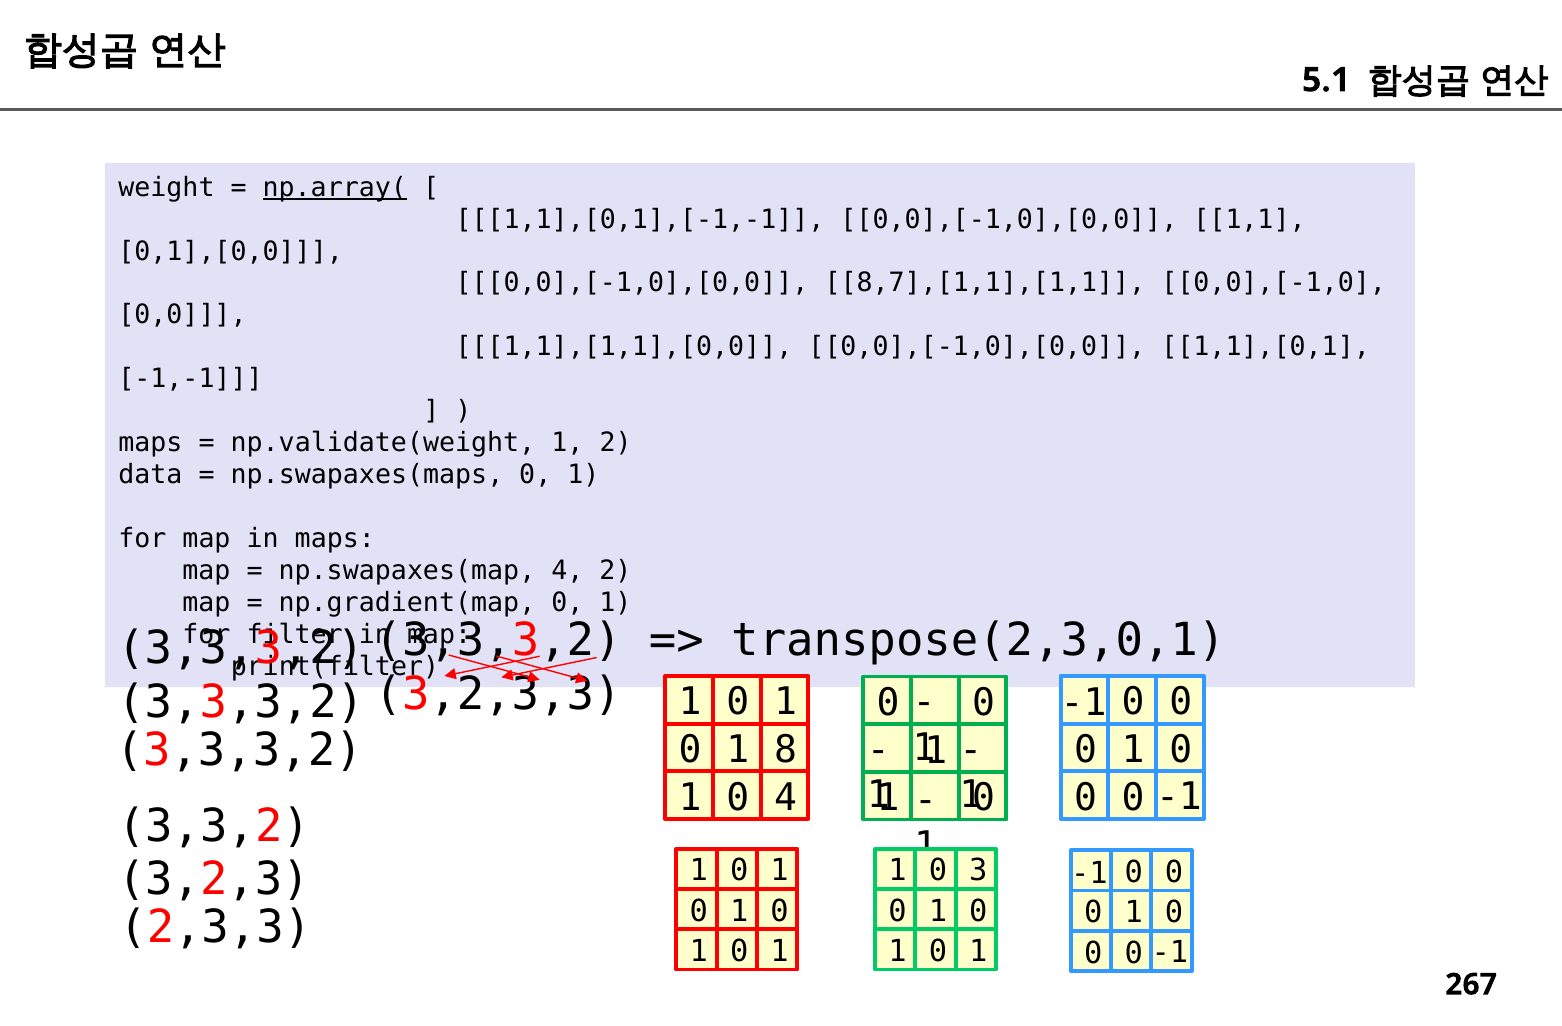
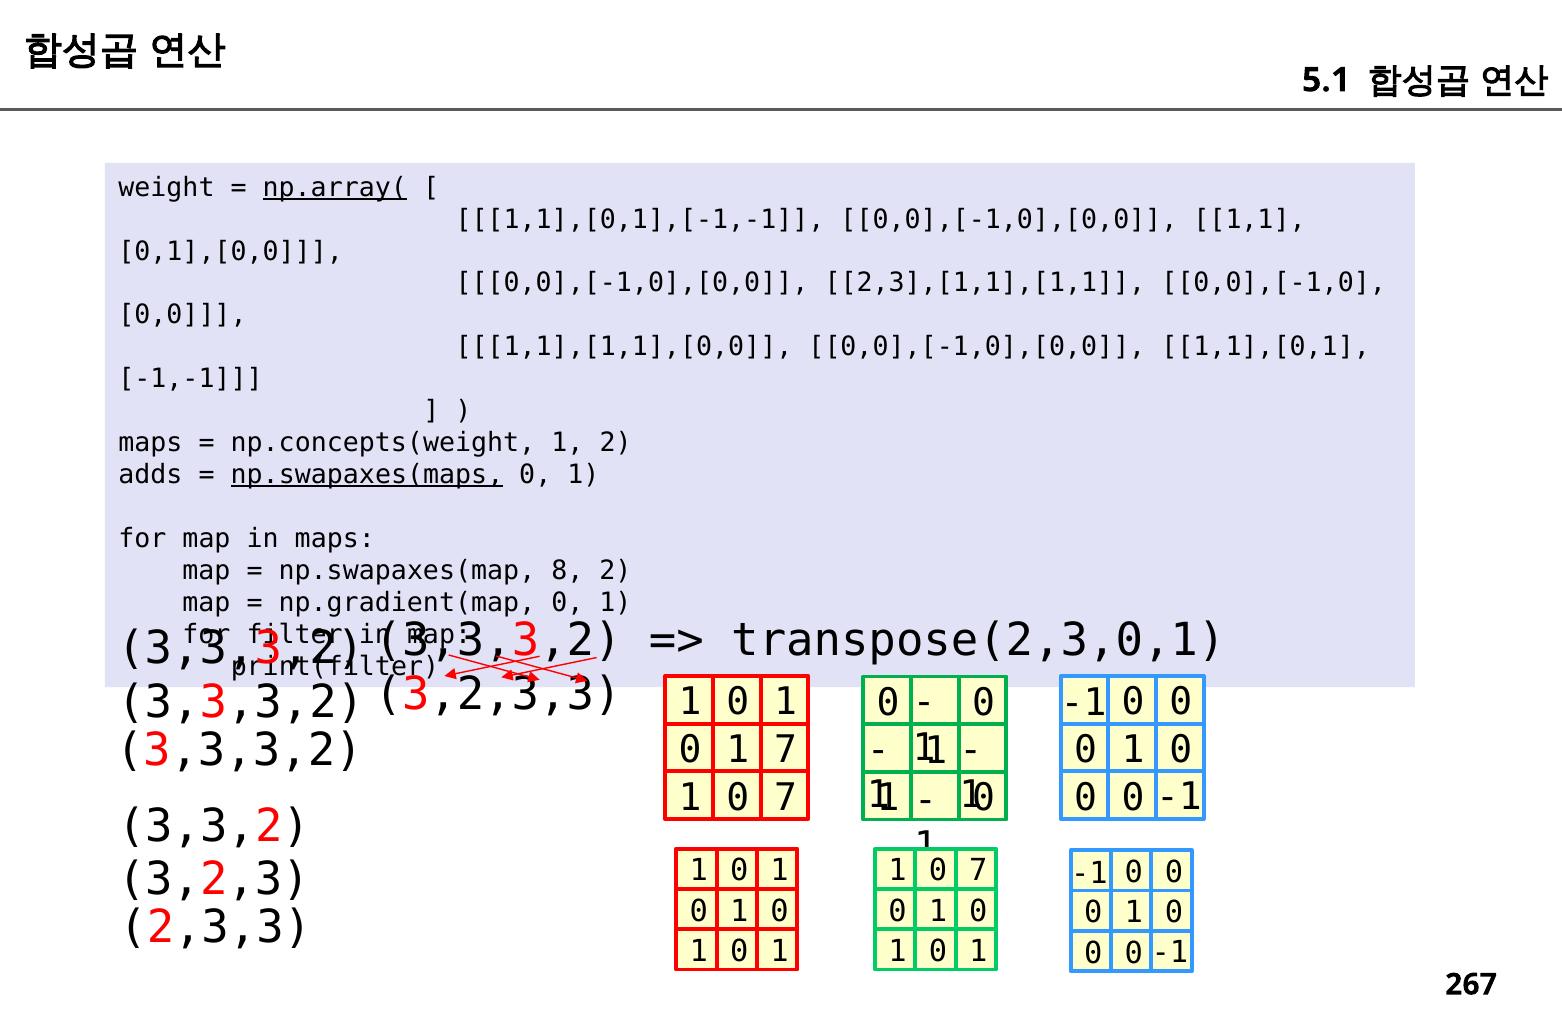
8,7],[1,1],[1,1: 8,7],[1,1],[1,1 -> 2,3],[1,1],[1,1
np.validate(weight: np.validate(weight -> np.concepts(weight
data: data -> adds
np.swapaxes(maps underline: none -> present
np.swapaxes(map 4: 4 -> 8
1 8: 8 -> 7
4 at (785, 798): 4 -> 7
3 at (978, 871): 3 -> 7
